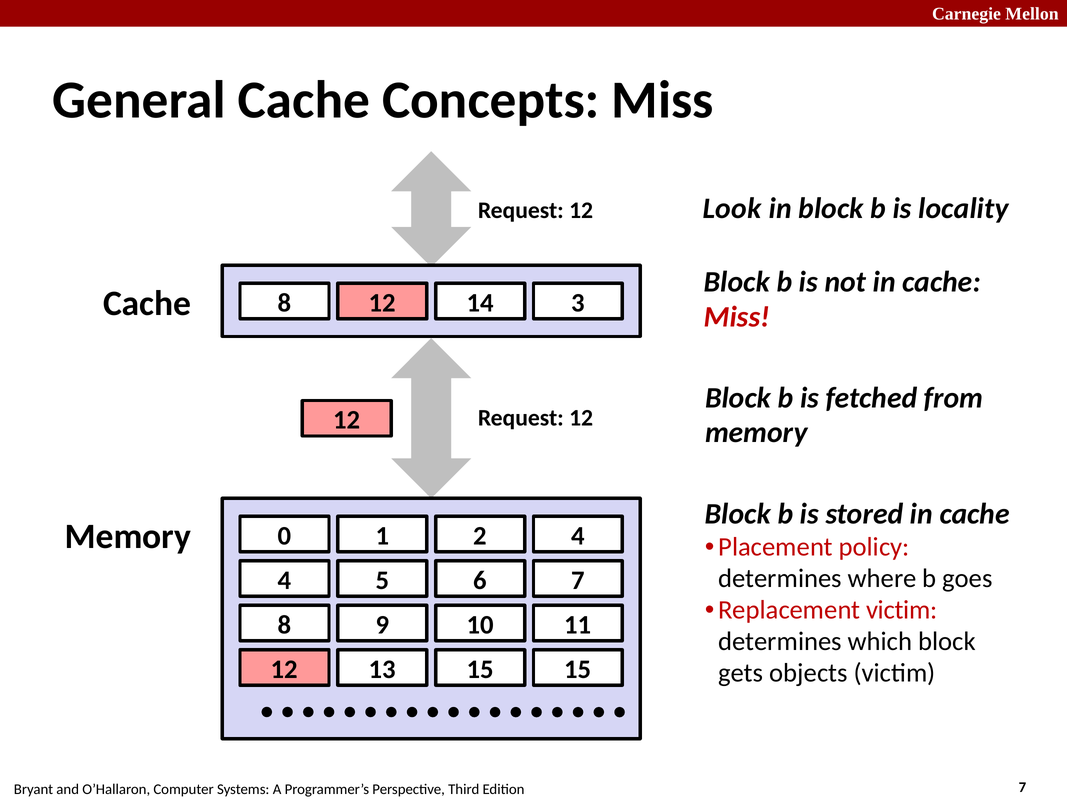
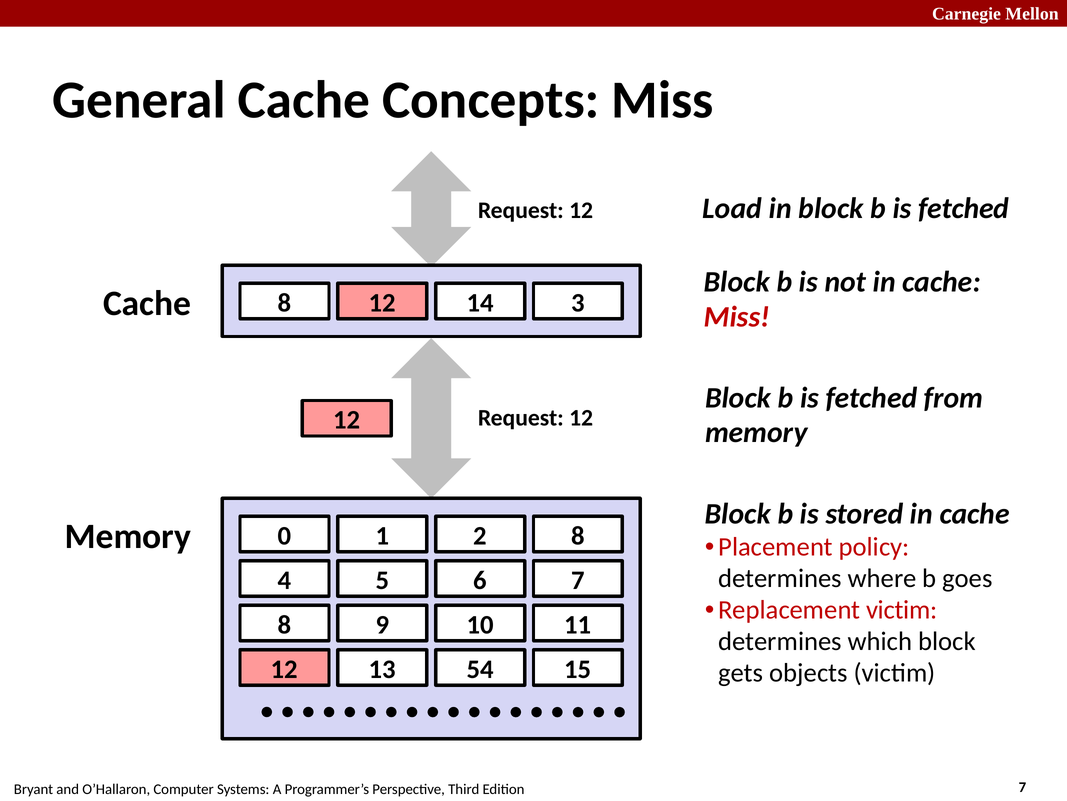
Look: Look -> Load
locality at (964, 208): locality -> fetched
2 4: 4 -> 8
13 15: 15 -> 54
